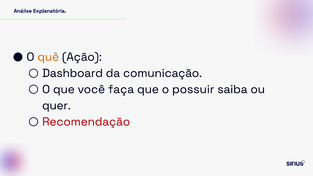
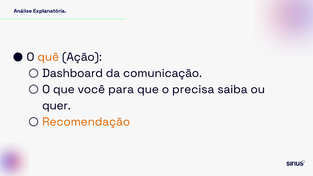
faça: faça -> para
possuir: possuir -> precisa
Recomendação colour: red -> orange
